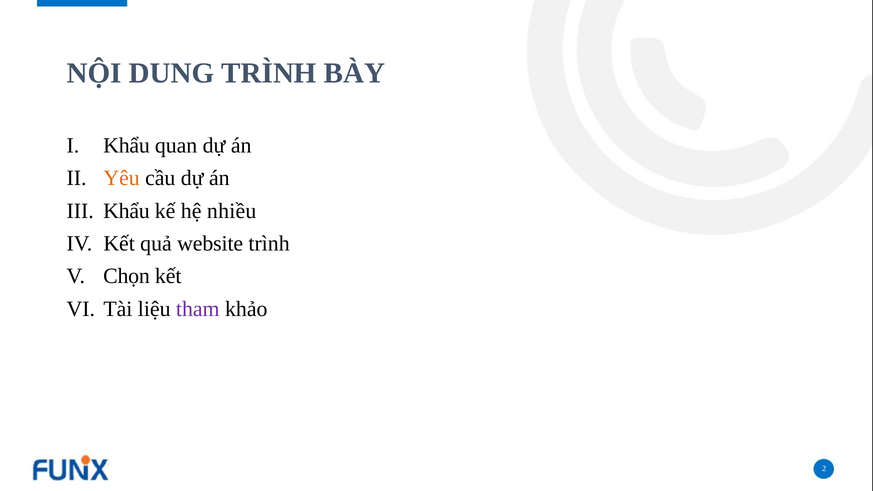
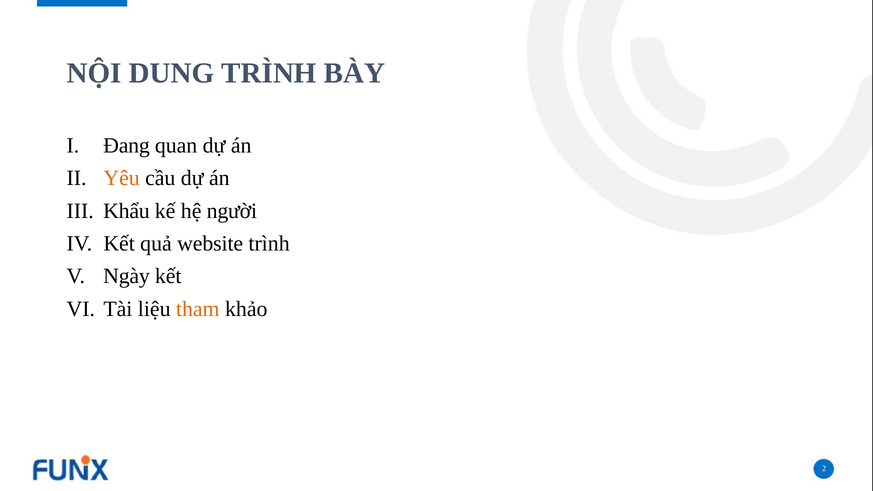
Khẩu at (127, 146): Khẩu -> Đang
nhiều: nhiều -> người
Chọn: Chọn -> Ngày
tham colour: purple -> orange
